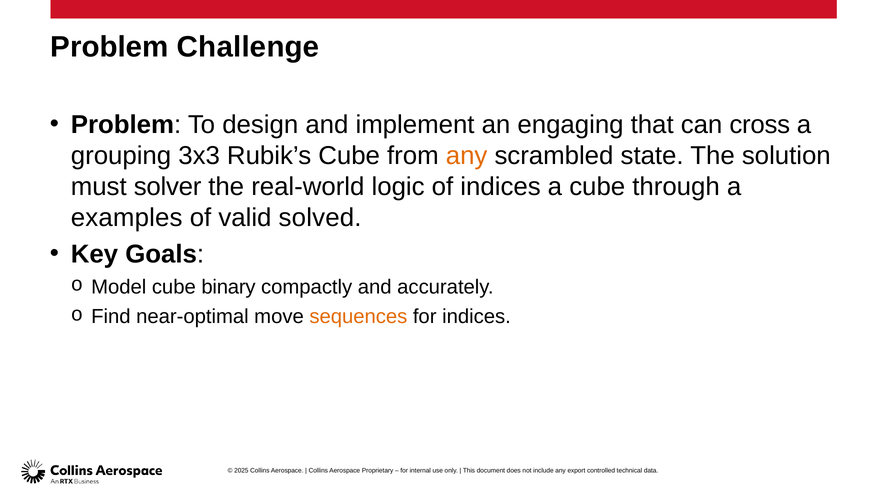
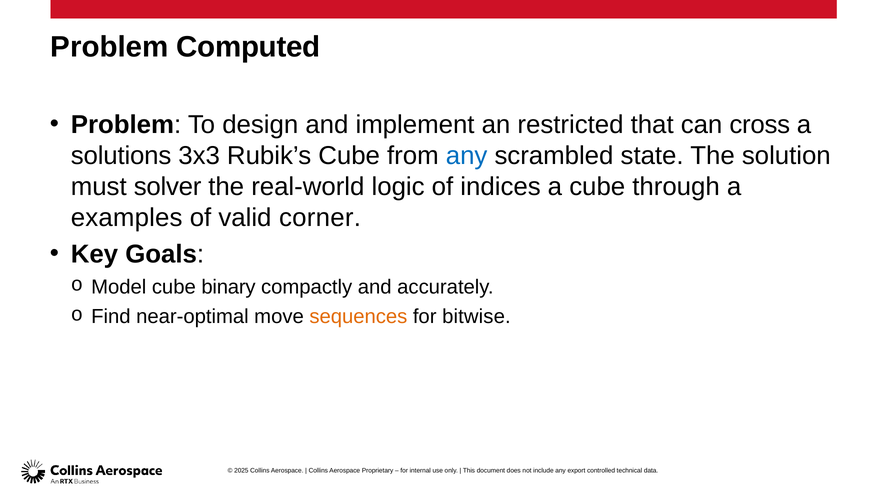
Challenge: Challenge -> Computed
engaging: engaging -> restricted
grouping: grouping -> solutions
any at (467, 156) colour: orange -> blue
solved: solved -> corner
for indices: indices -> bitwise
